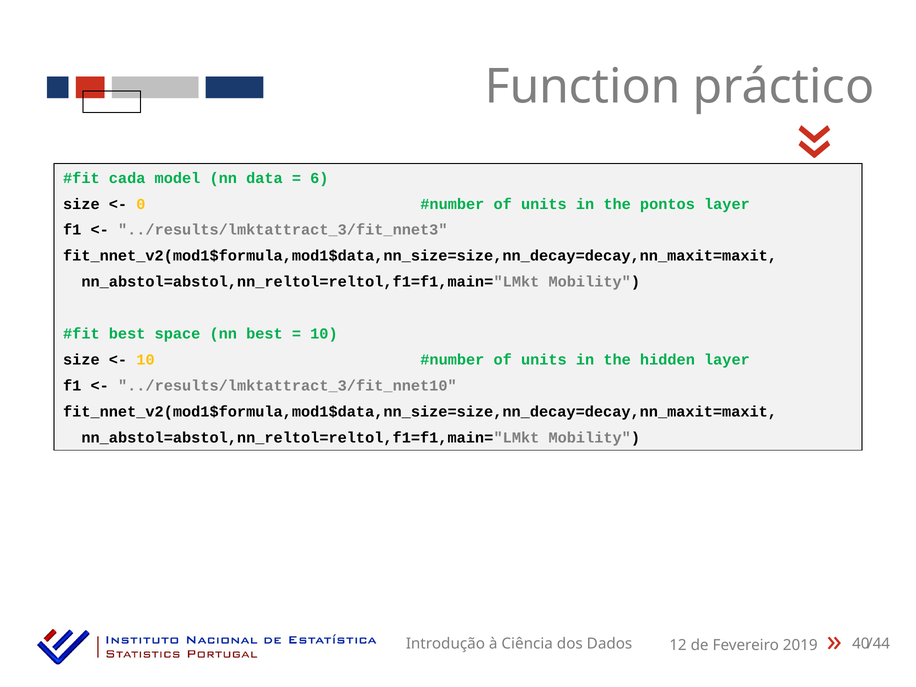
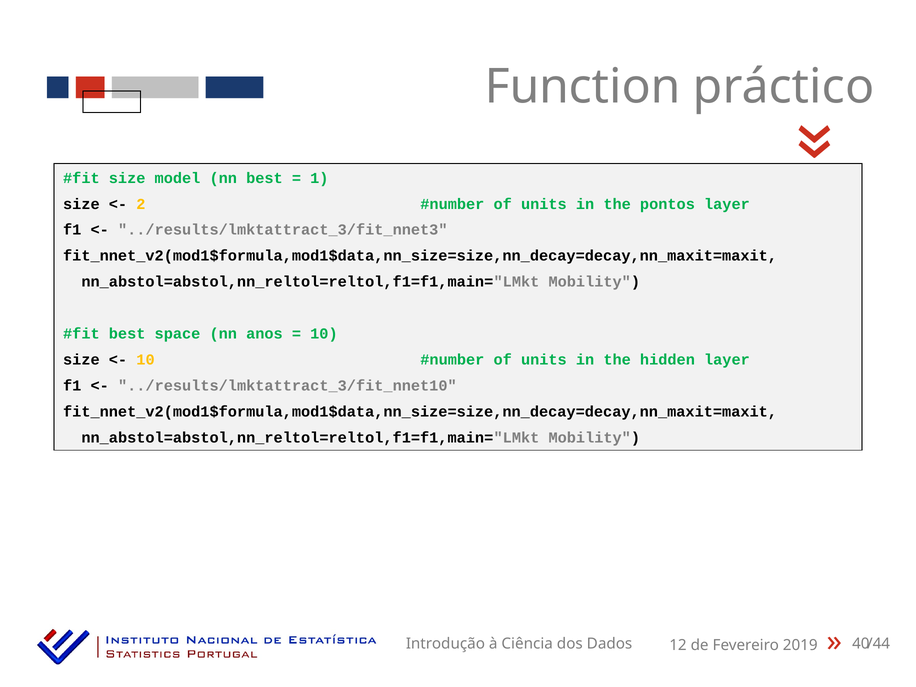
cada at (127, 178): cada -> size
nn data: data -> best
6: 6 -> 1
0: 0 -> 2
nn best: best -> anos
